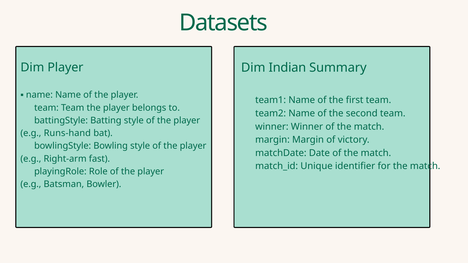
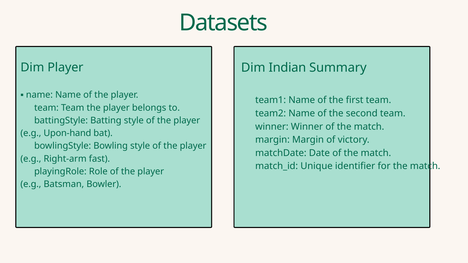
Runs-hand: Runs-hand -> Upon-hand
